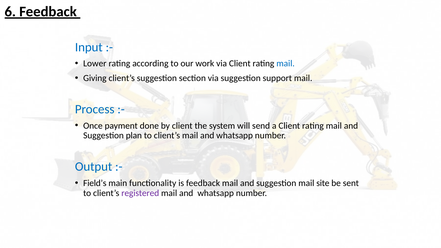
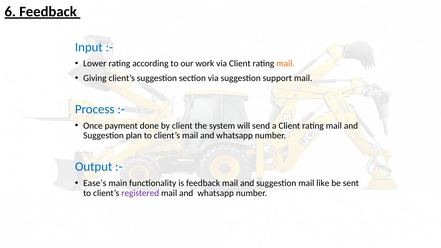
mail at (286, 64) colour: blue -> orange
Field’s: Field’s -> Ease’s
site: site -> like
